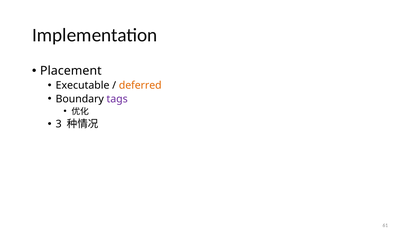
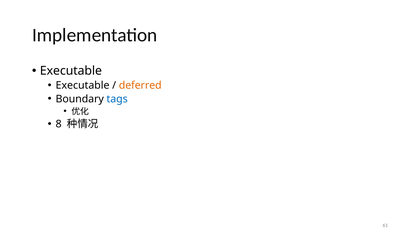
Placement at (71, 71): Placement -> Executable
tags colour: purple -> blue
3: 3 -> 8
